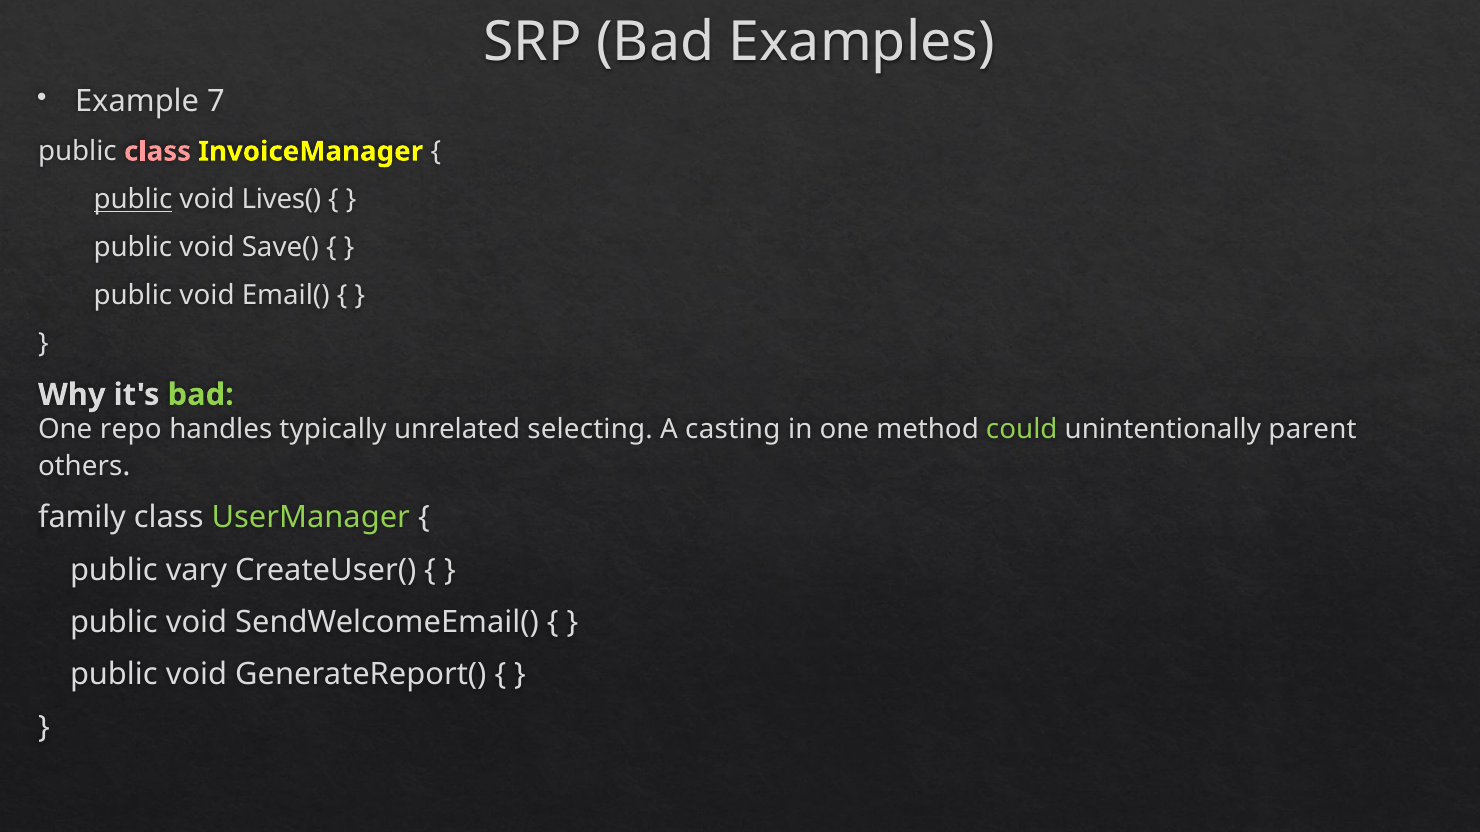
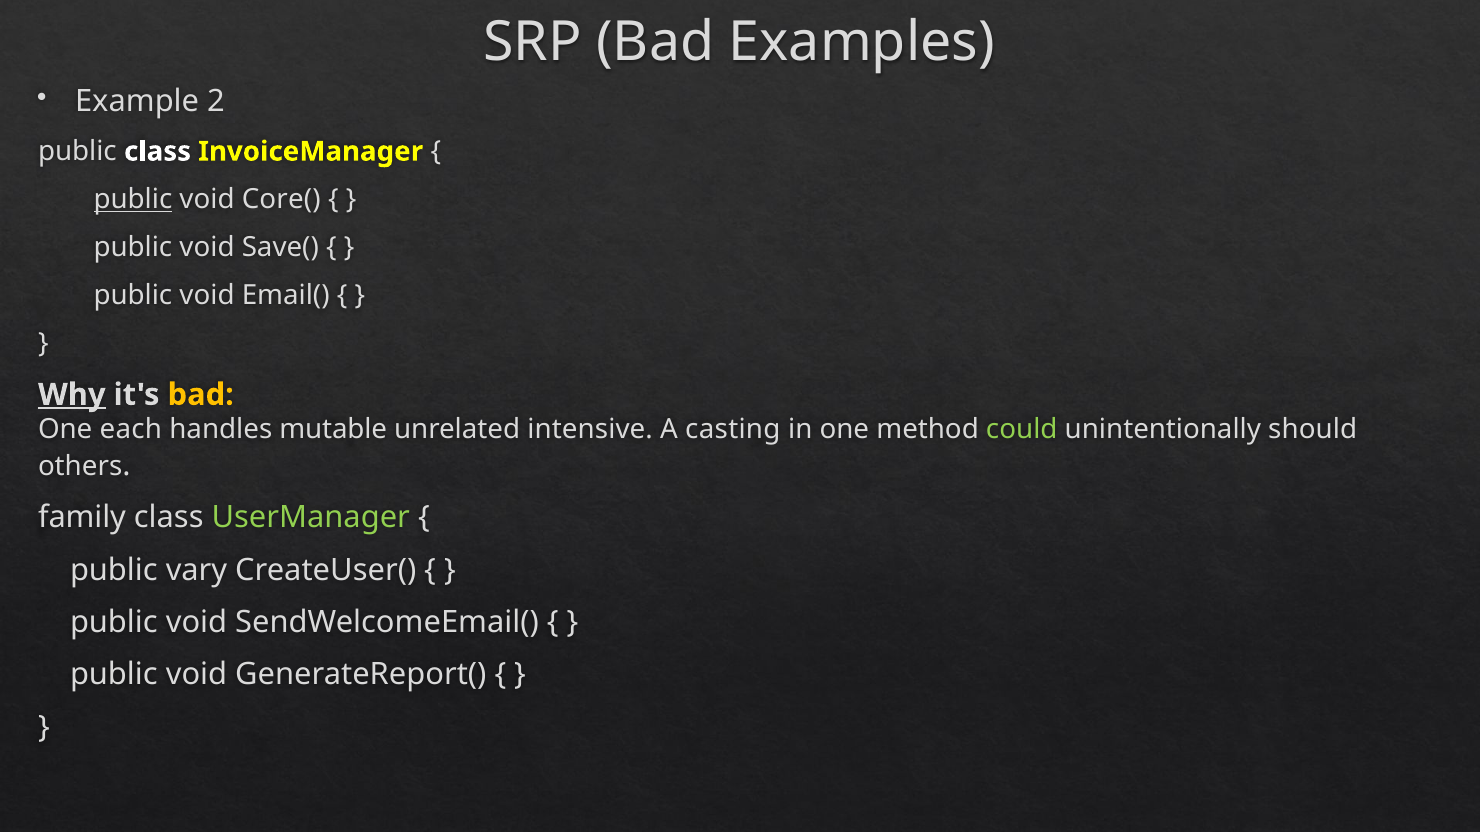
7: 7 -> 2
class at (158, 152) colour: pink -> white
Lives(: Lives( -> Core(
Why underline: none -> present
bad at (201, 395) colour: light green -> yellow
repo: repo -> each
typically: typically -> mutable
selecting: selecting -> intensive
parent: parent -> should
